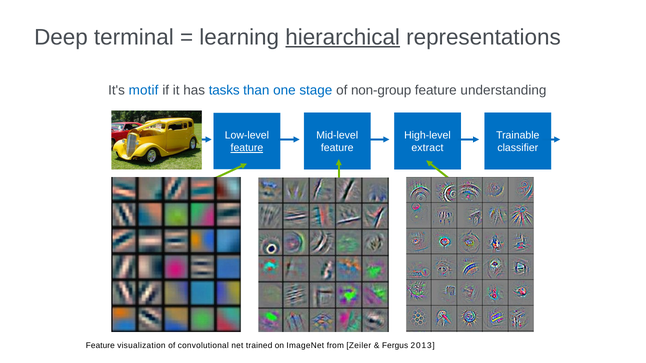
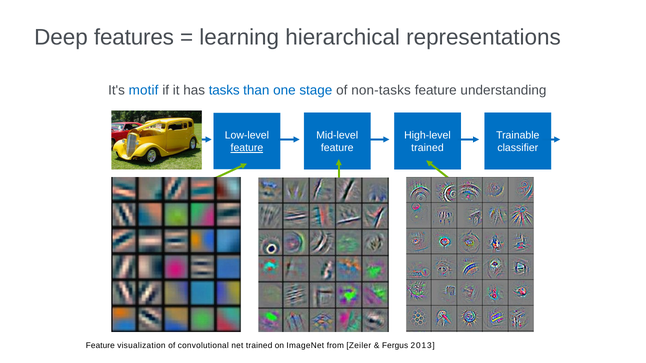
terminal: terminal -> features
hierarchical underline: present -> none
non-group: non-group -> non-tasks
extract at (427, 148): extract -> trained
